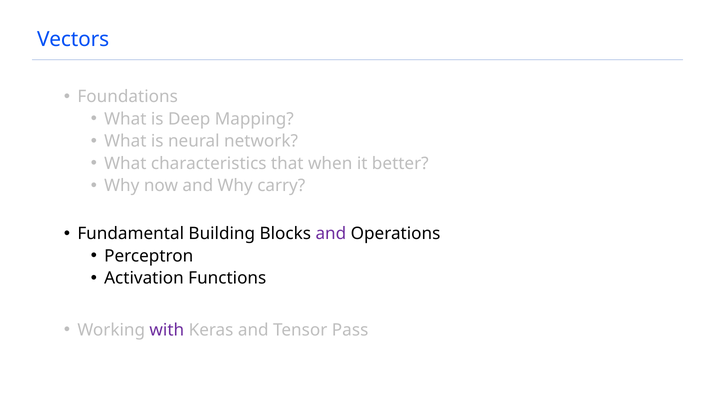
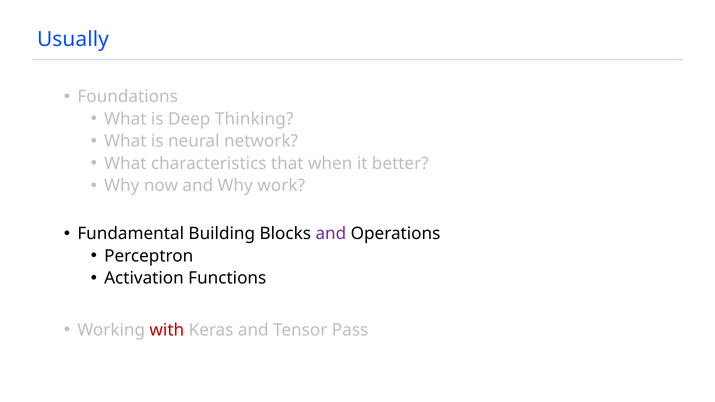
Vectors: Vectors -> Usually
Mapping: Mapping -> Thinking
carry: carry -> work
with colour: purple -> red
